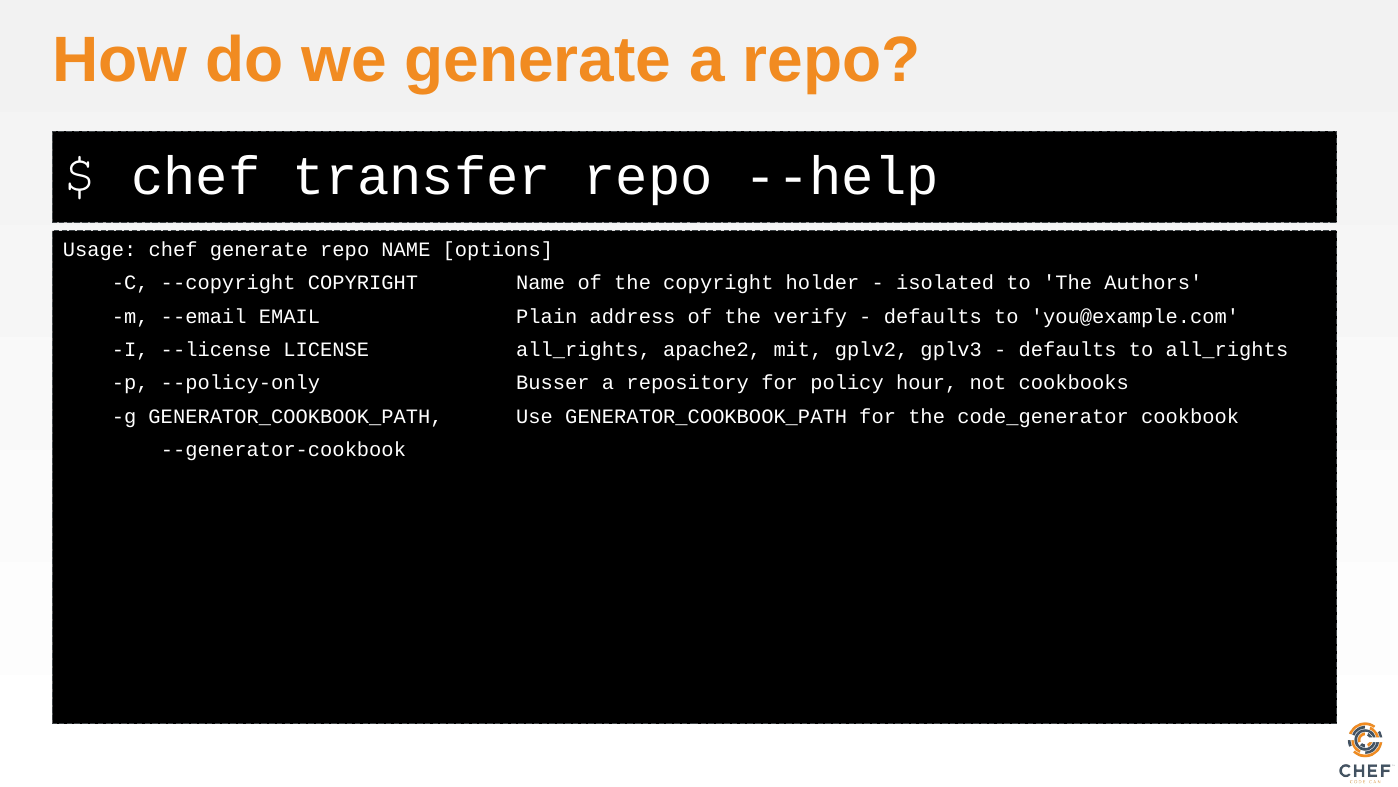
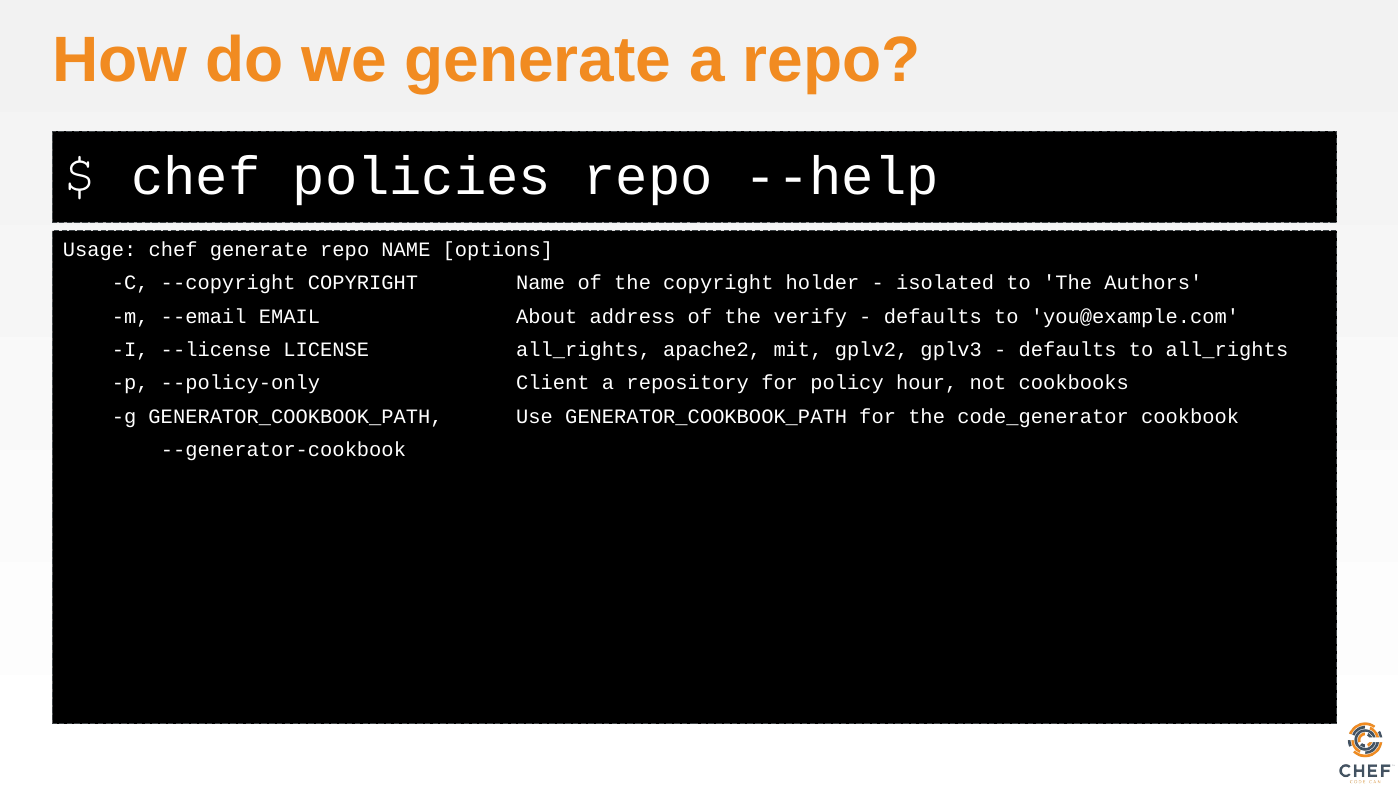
transfer: transfer -> policies
Plain: Plain -> About
Busser: Busser -> Client
